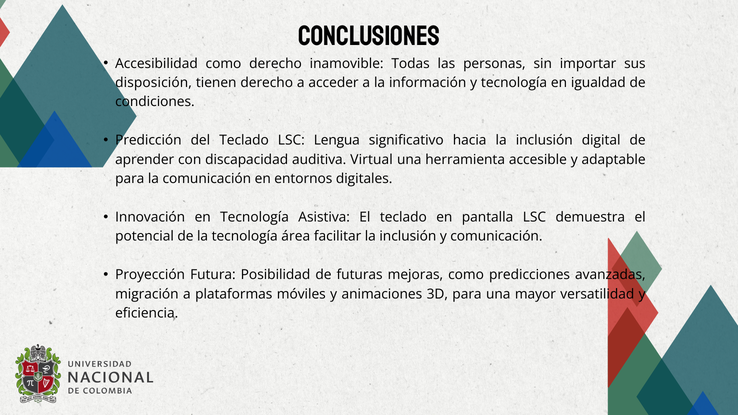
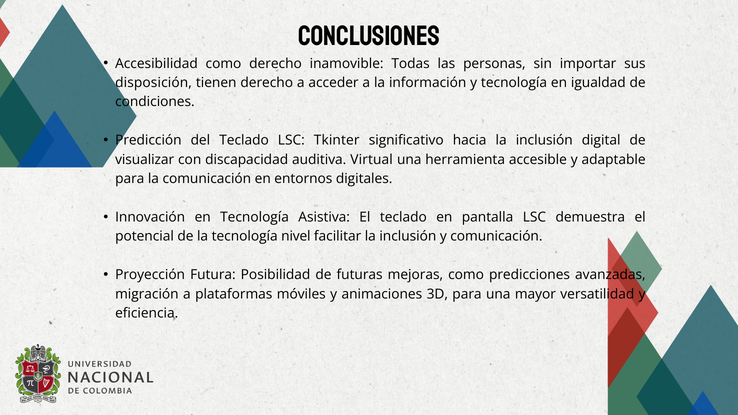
Lengua: Lengua -> Tkinter
aprender: aprender -> visualizar
área: área -> nivel
